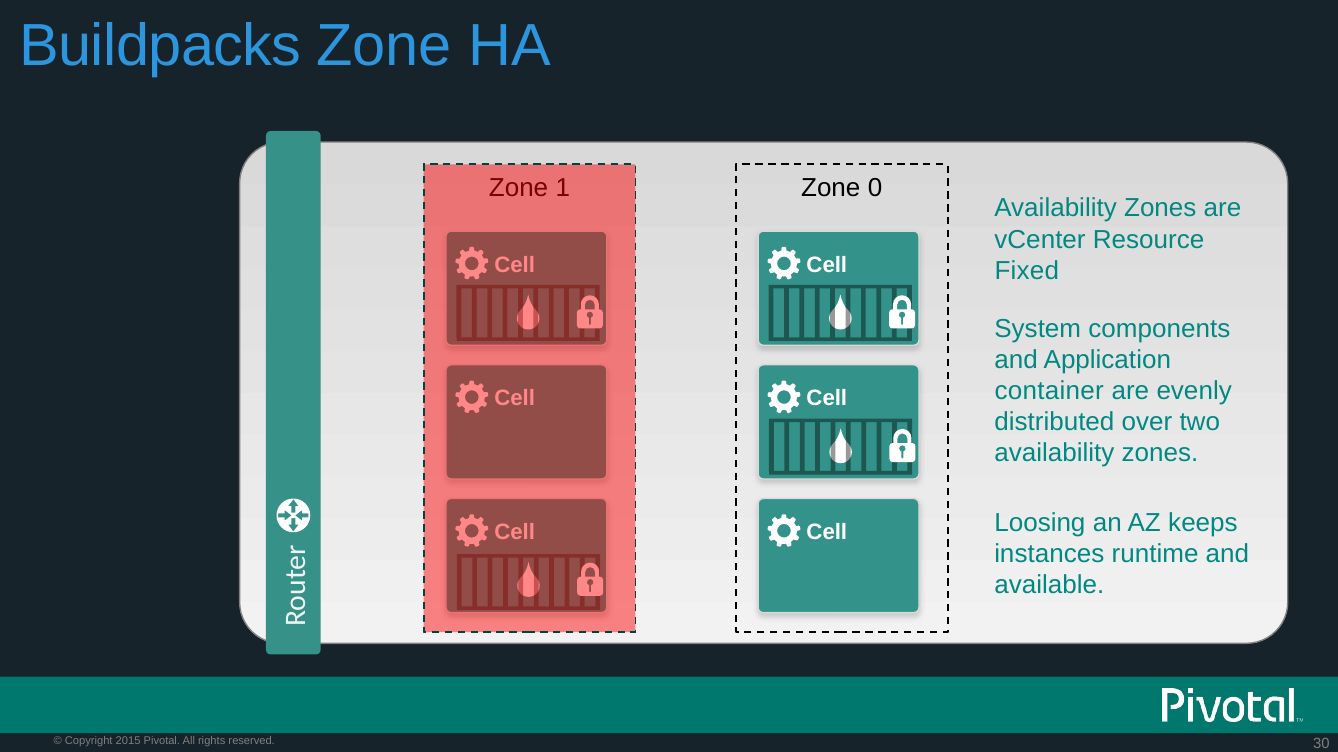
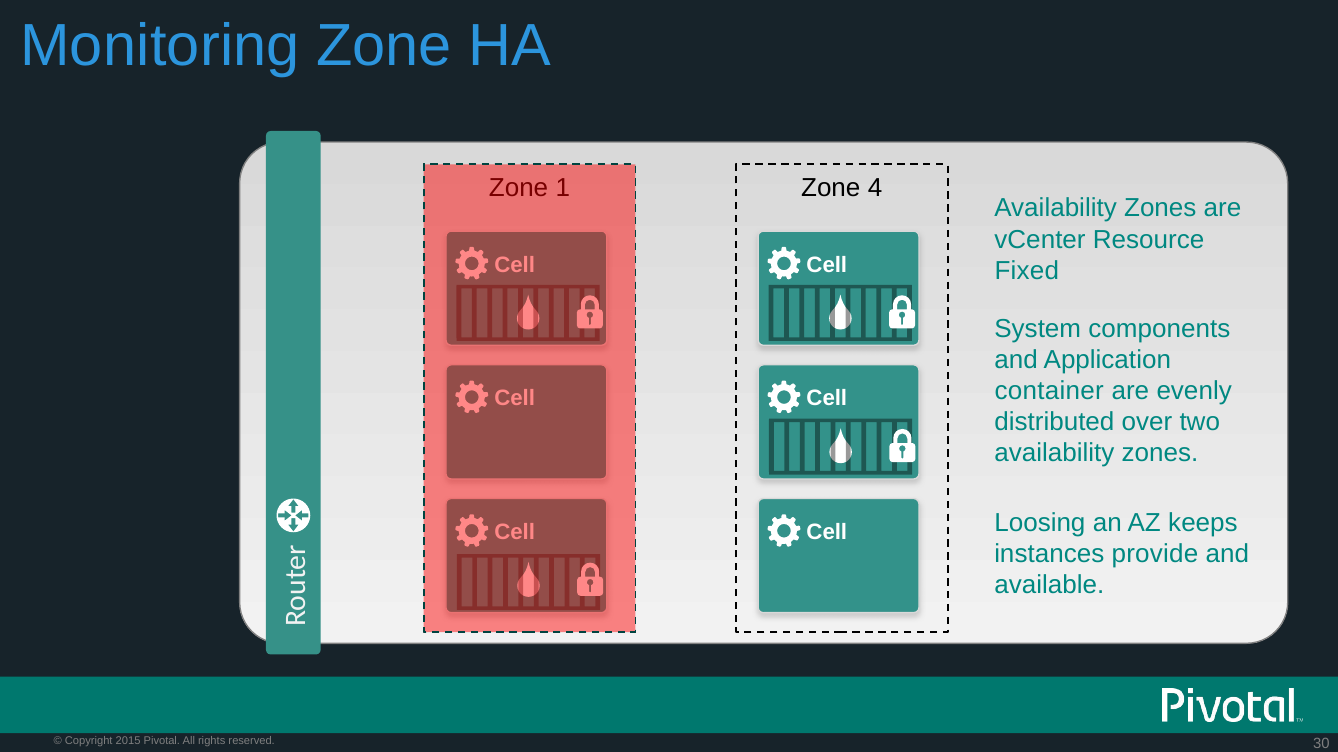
Buildpacks: Buildpacks -> Monitoring
0: 0 -> 4
runtime: runtime -> provide
